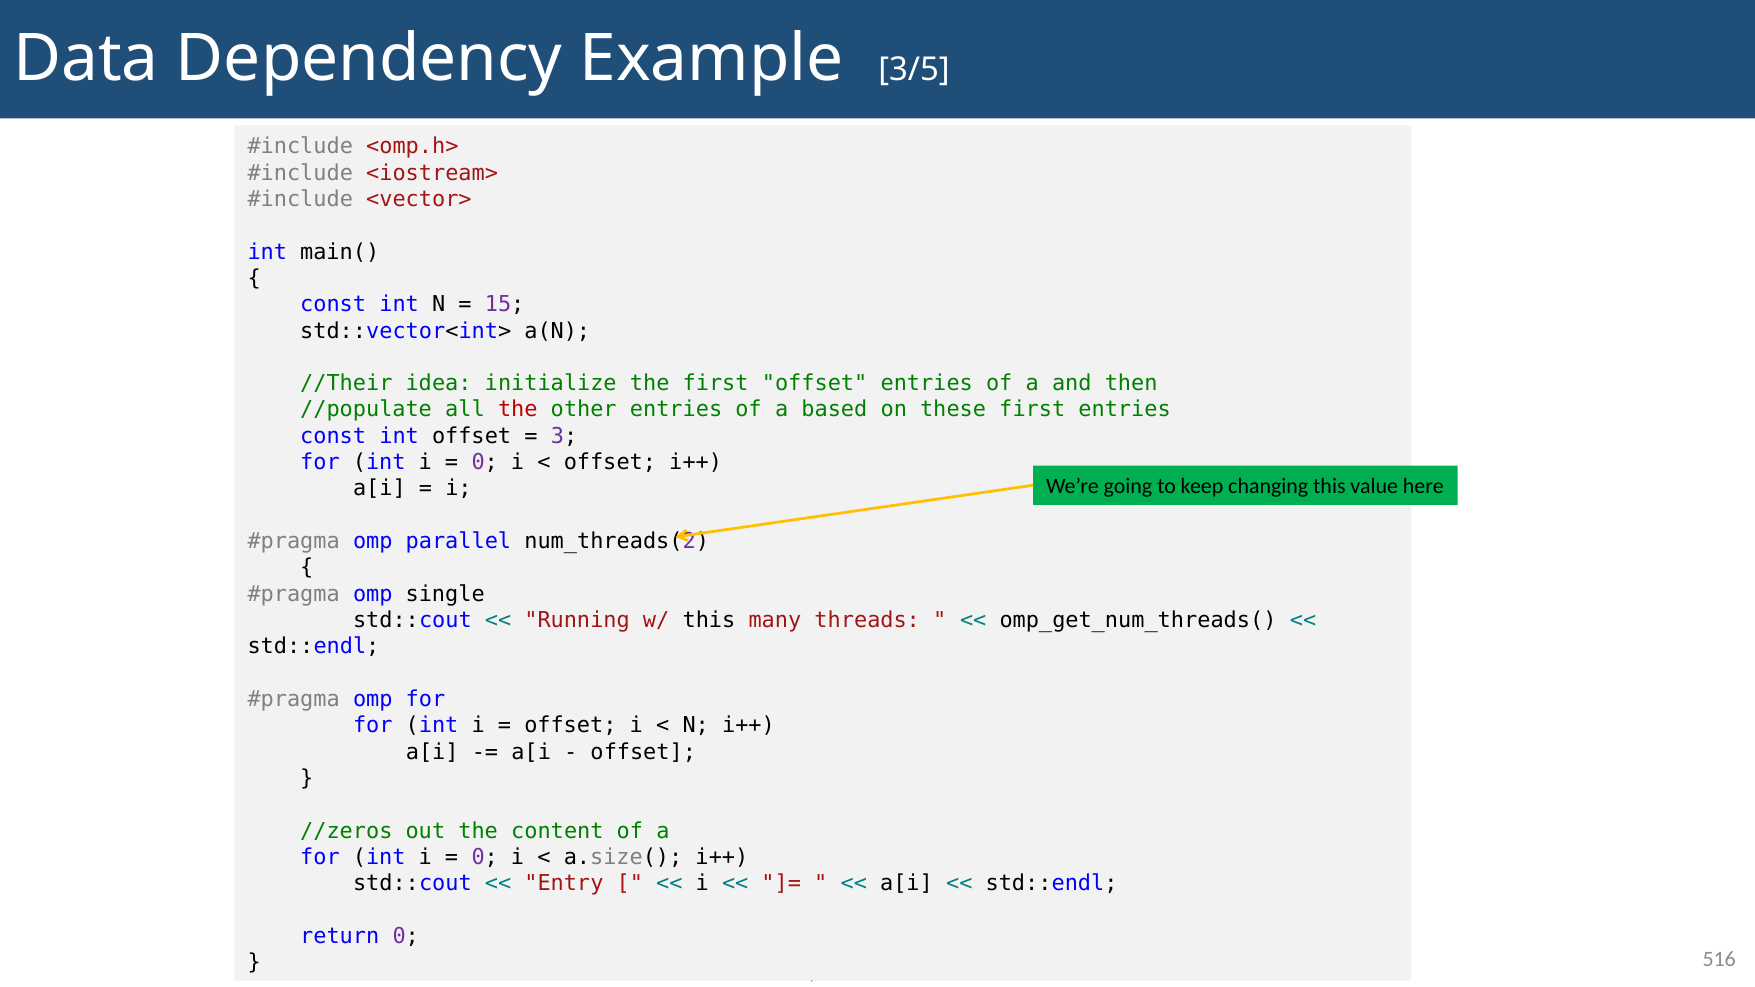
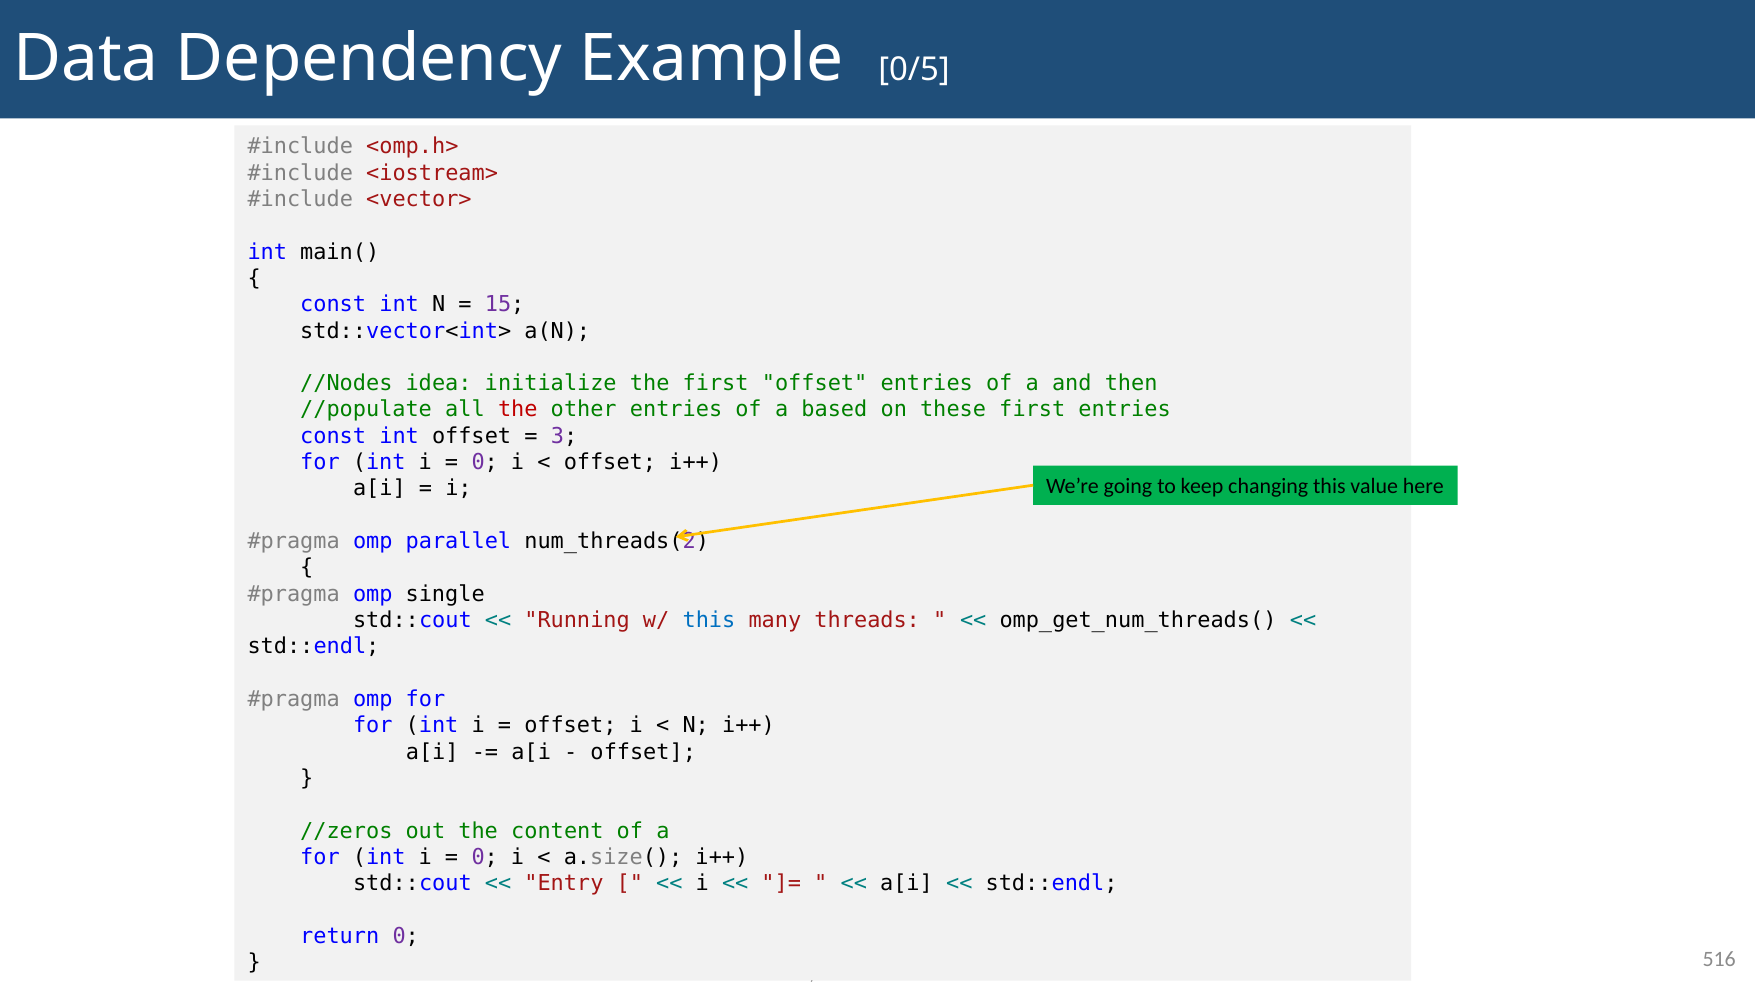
3/5: 3/5 -> 0/5
//Their: //Their -> //Nodes
this at (709, 620) colour: black -> blue
